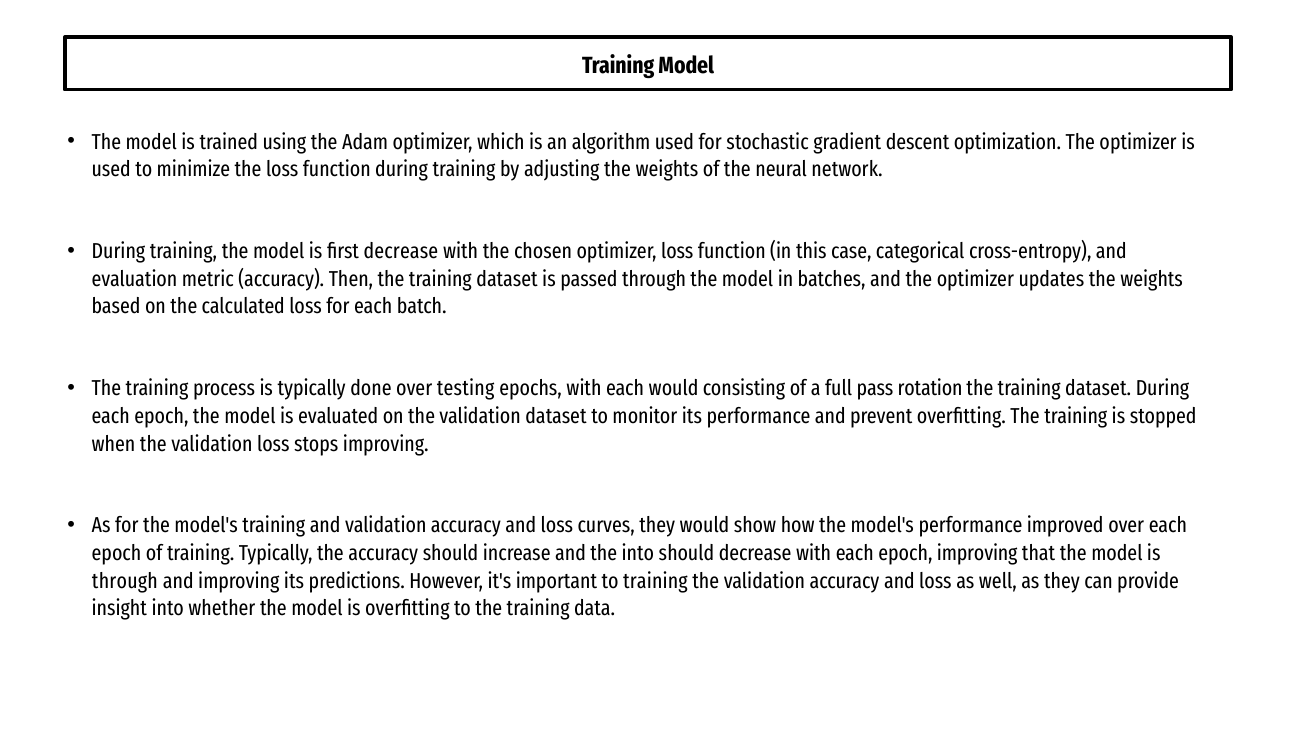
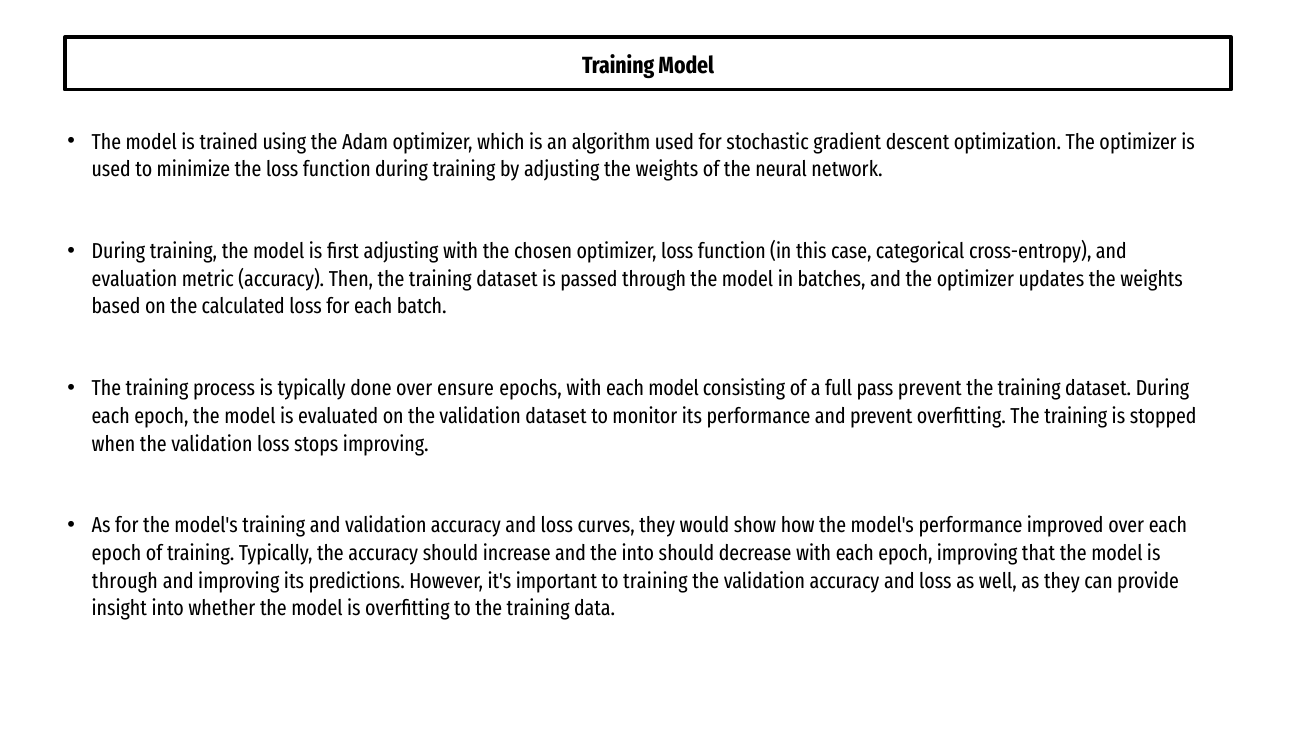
first decrease: decrease -> adjusting
testing: testing -> ensure
each would: would -> model
pass rotation: rotation -> prevent
